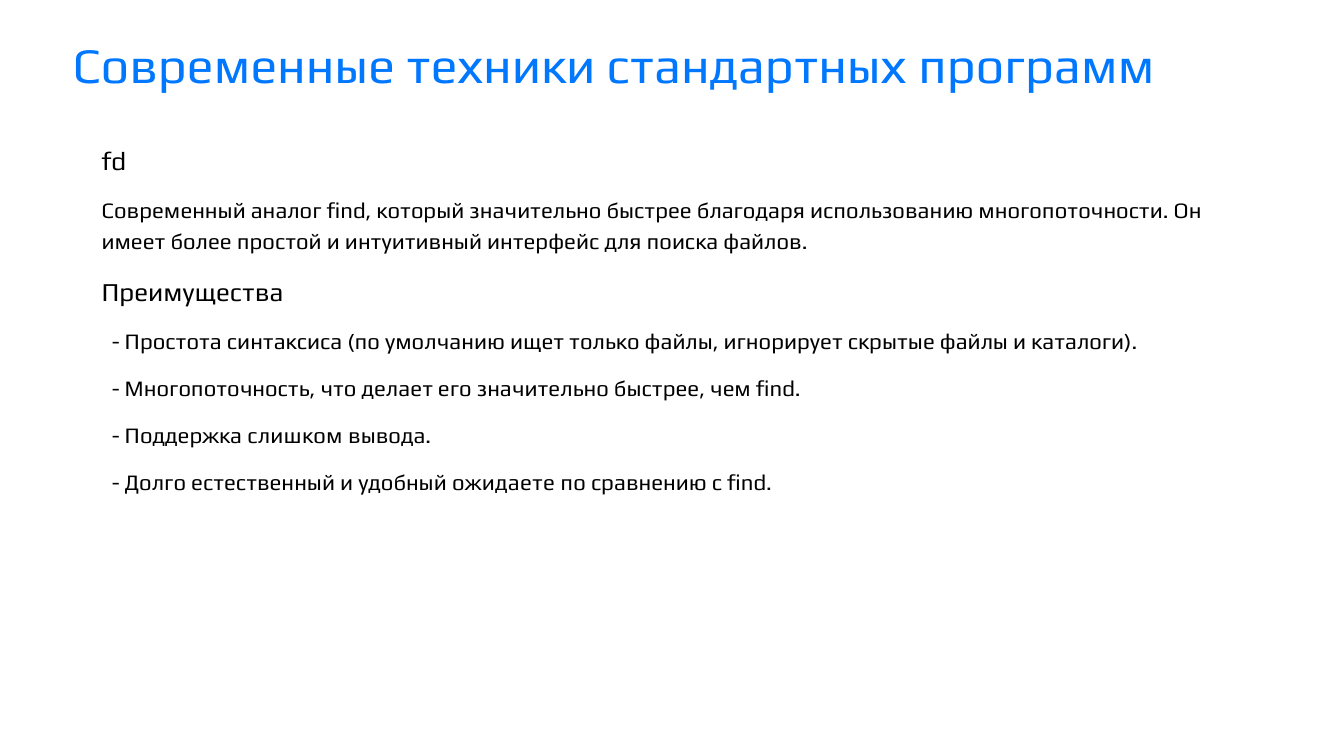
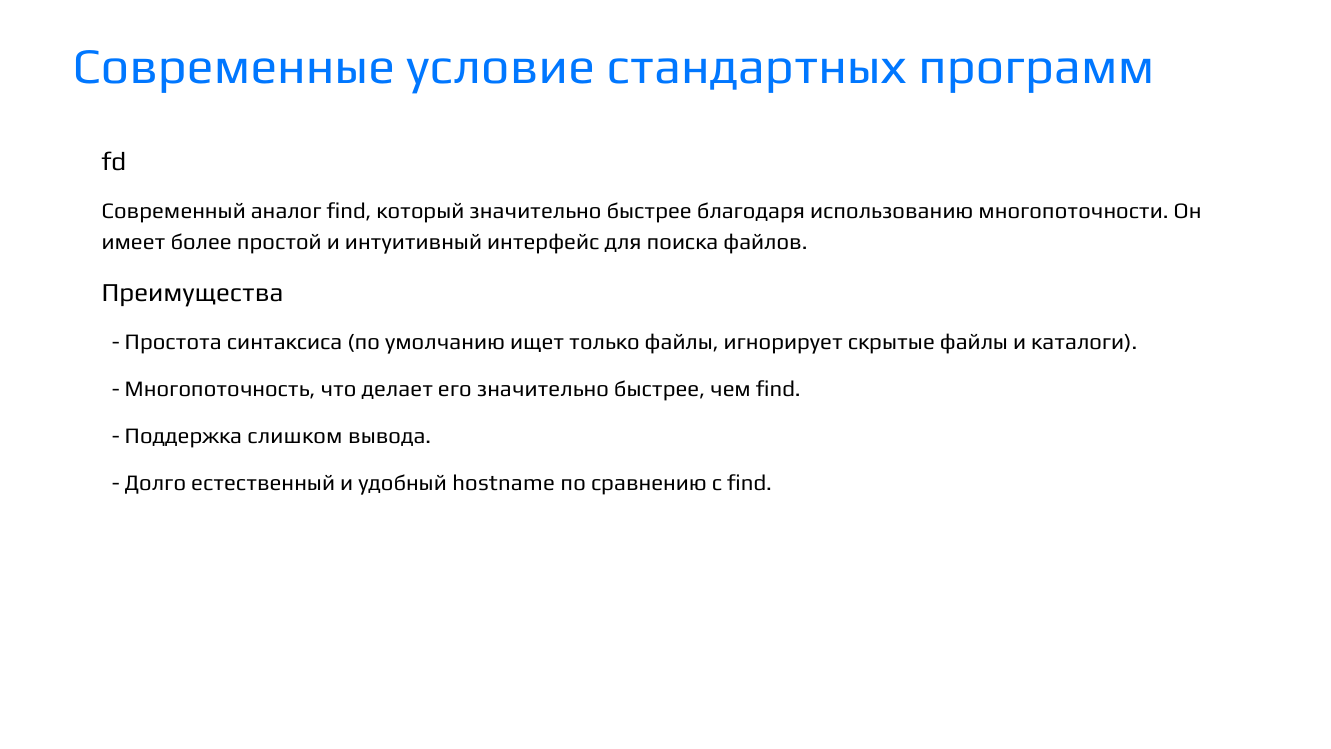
техники: техники -> условие
ожидаете: ожидаете -> hostname
